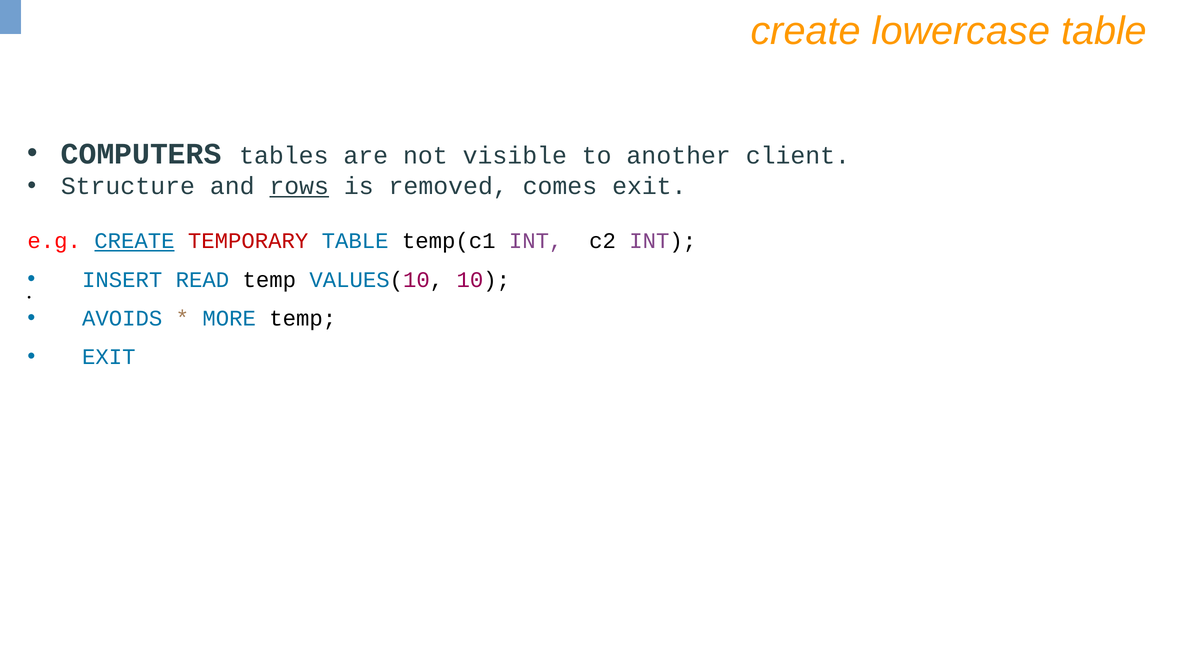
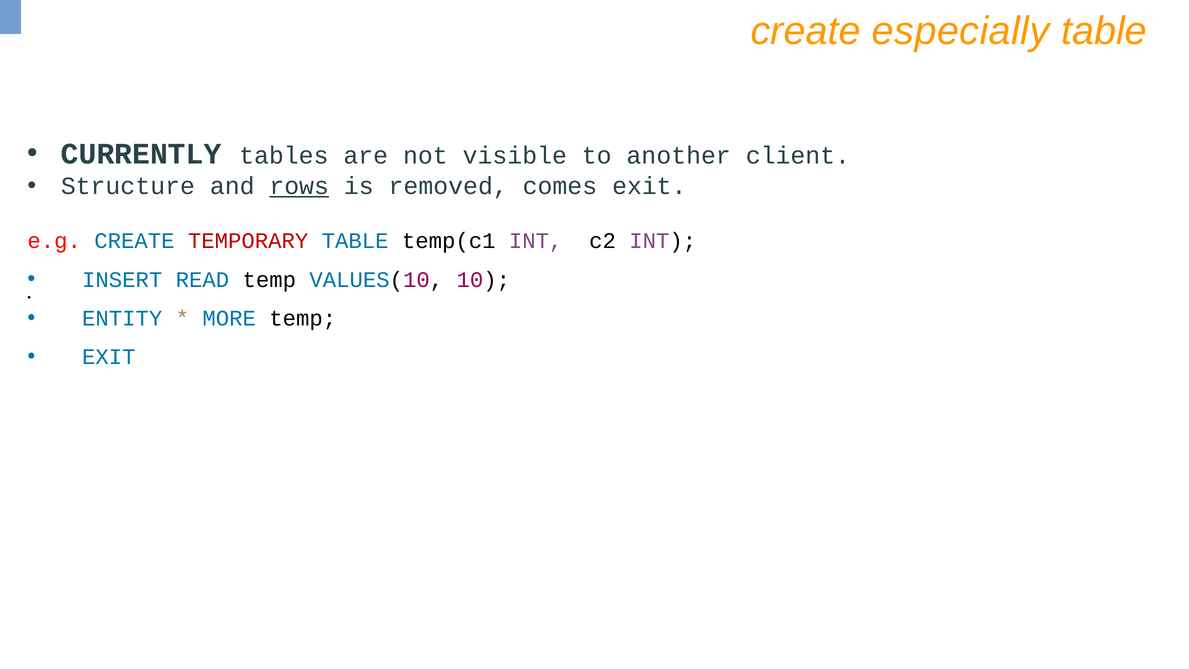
lowercase: lowercase -> especially
COMPUTERS: COMPUTERS -> CURRENTLY
CREATE at (134, 241) underline: present -> none
AVOIDS: AVOIDS -> ENTITY
